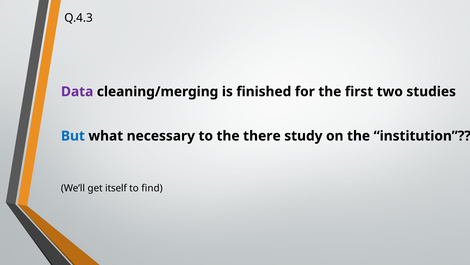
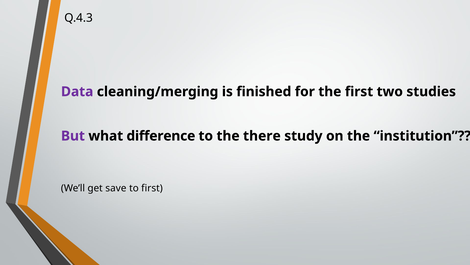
But colour: blue -> purple
necessary: necessary -> difference
itself: itself -> save
to find: find -> first
